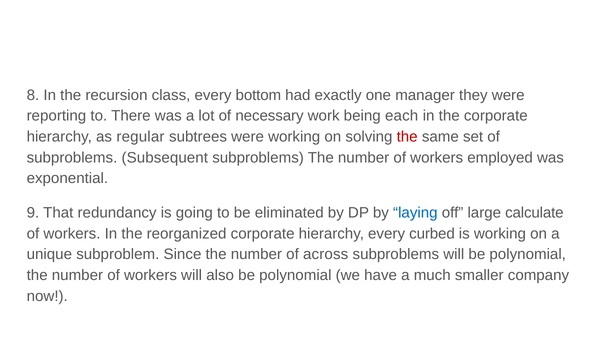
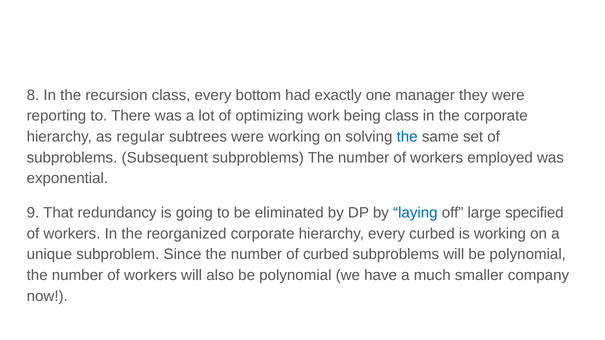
necessary: necessary -> optimizing
being each: each -> class
the at (407, 137) colour: red -> blue
calculate: calculate -> specified
of across: across -> curbed
